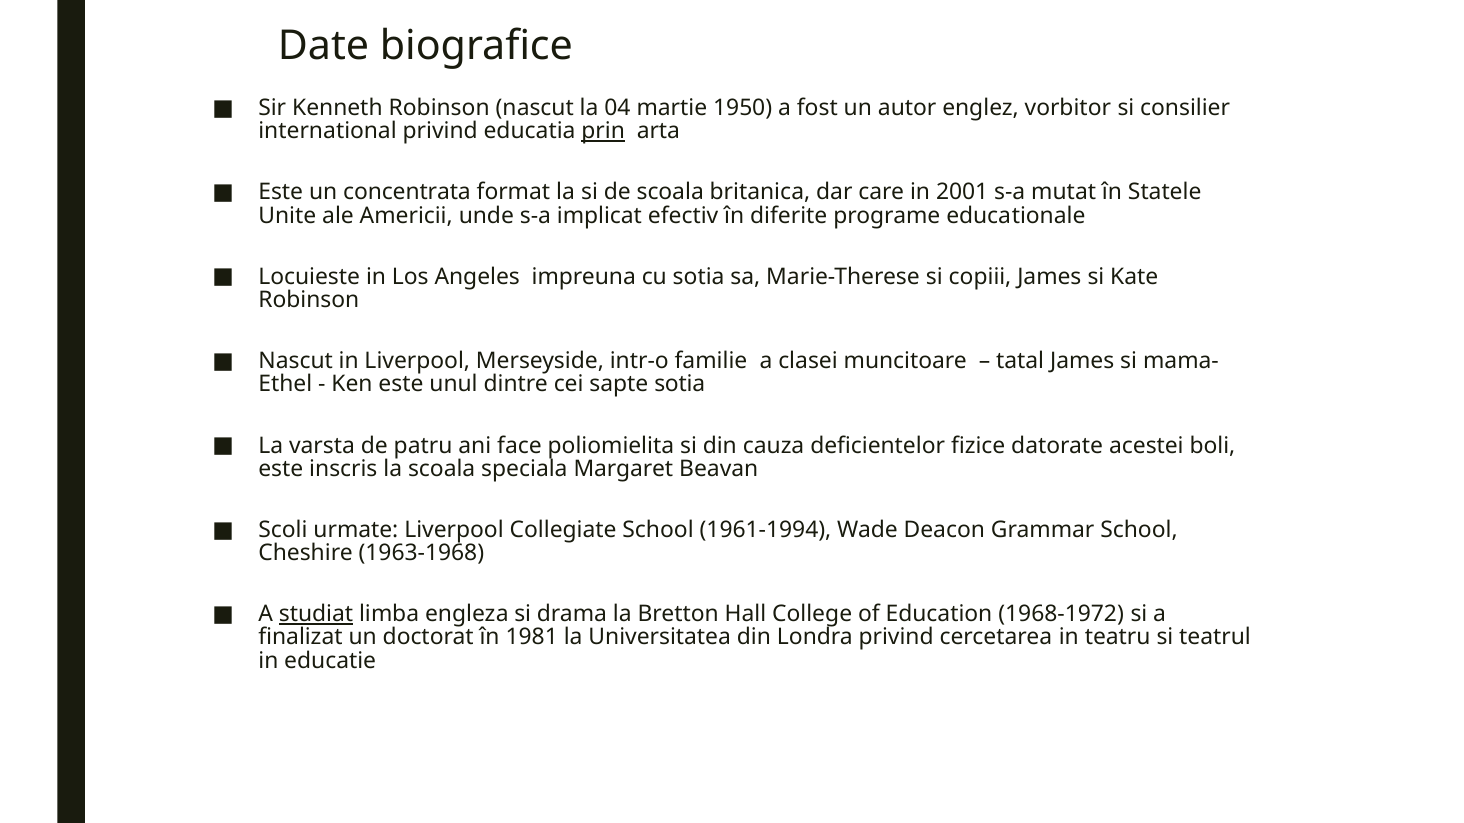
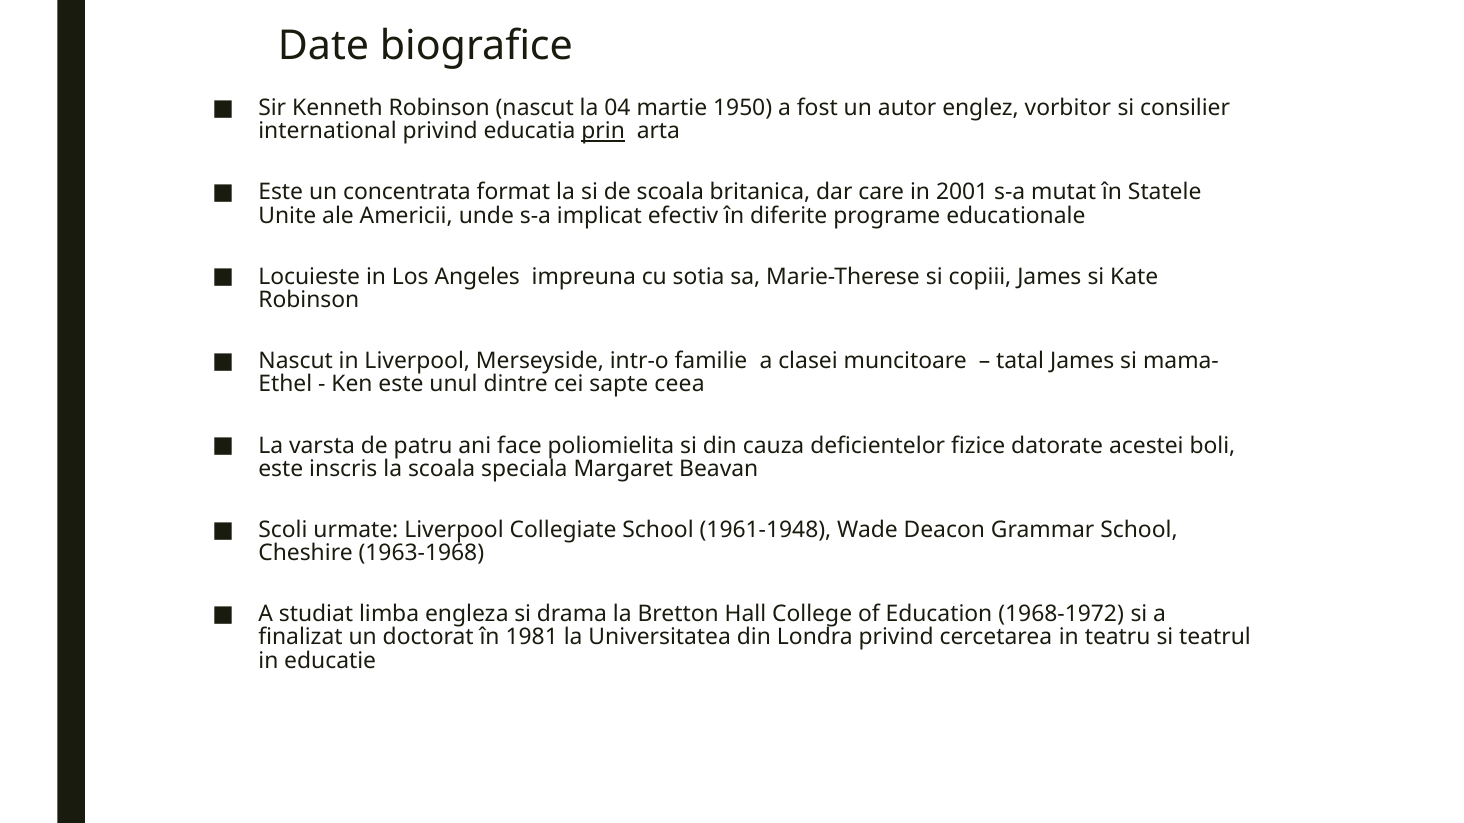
sapte sotia: sotia -> ceea
1961-1994: 1961-1994 -> 1961-1948
studiat underline: present -> none
